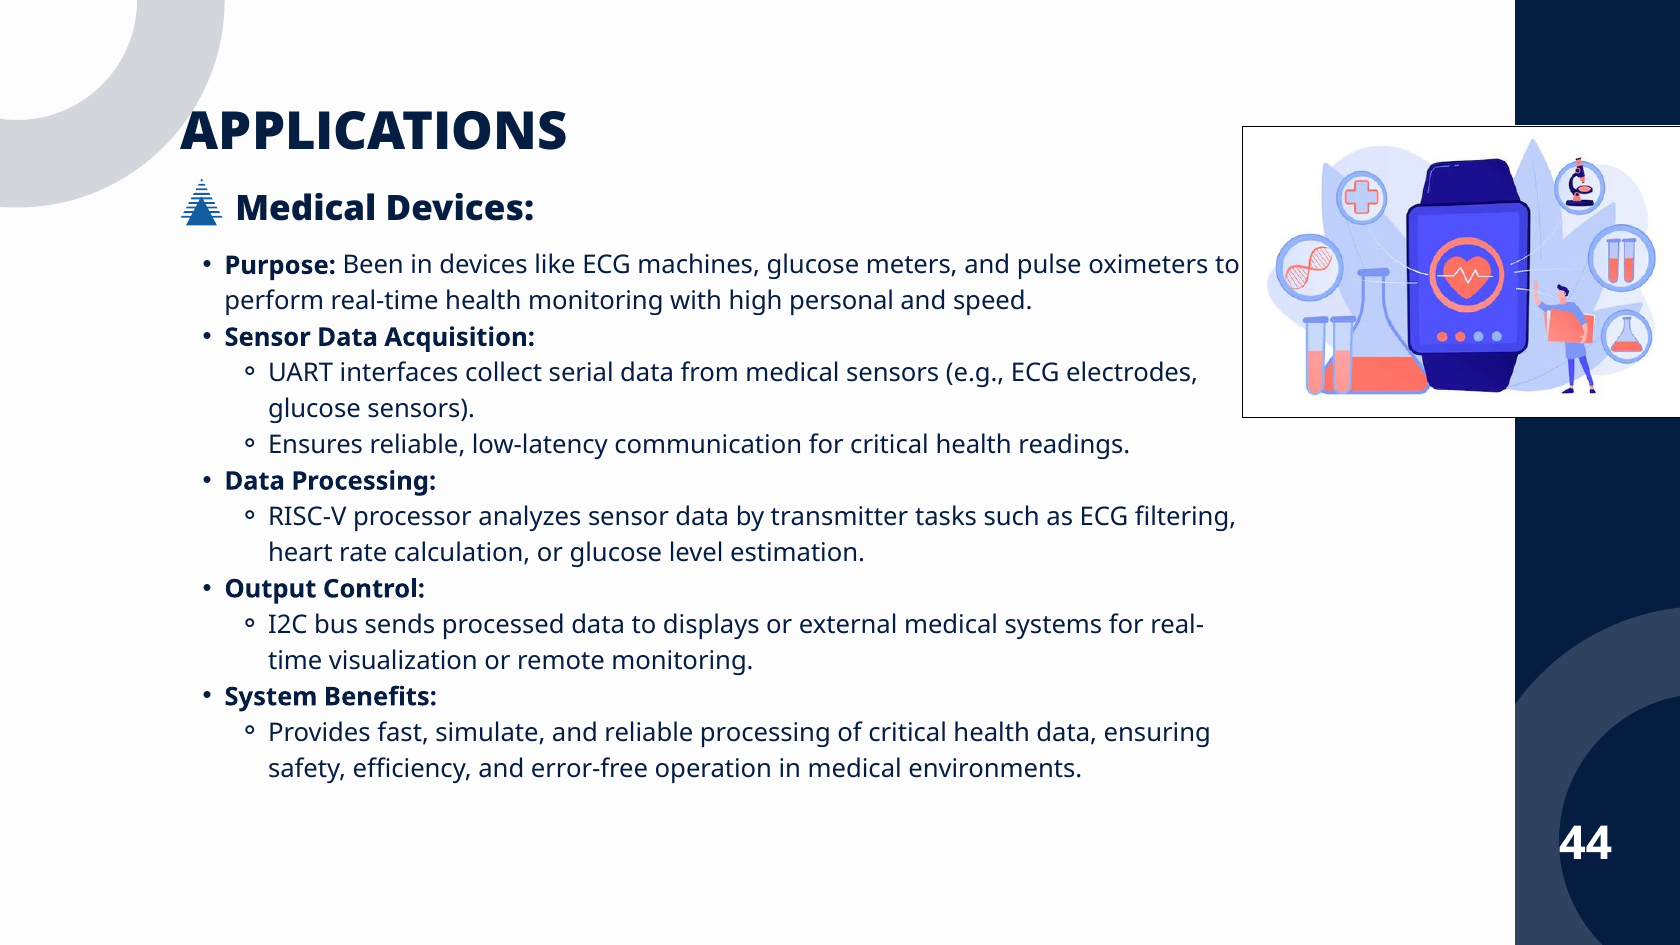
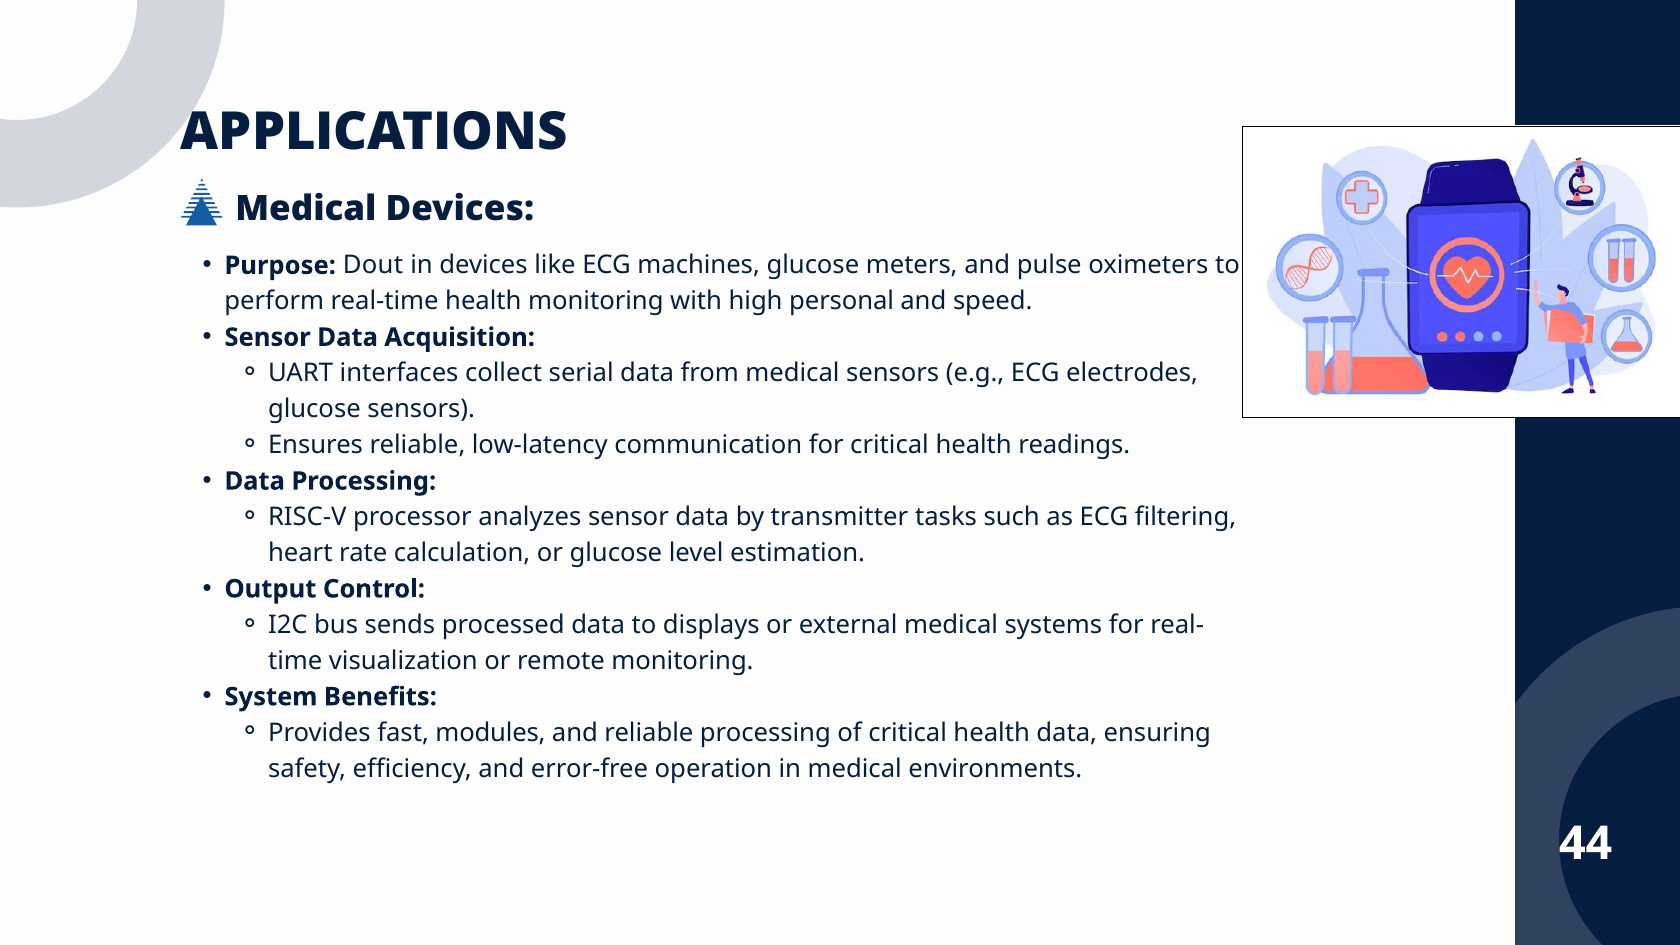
Been: Been -> Dout
simulate: simulate -> modules
